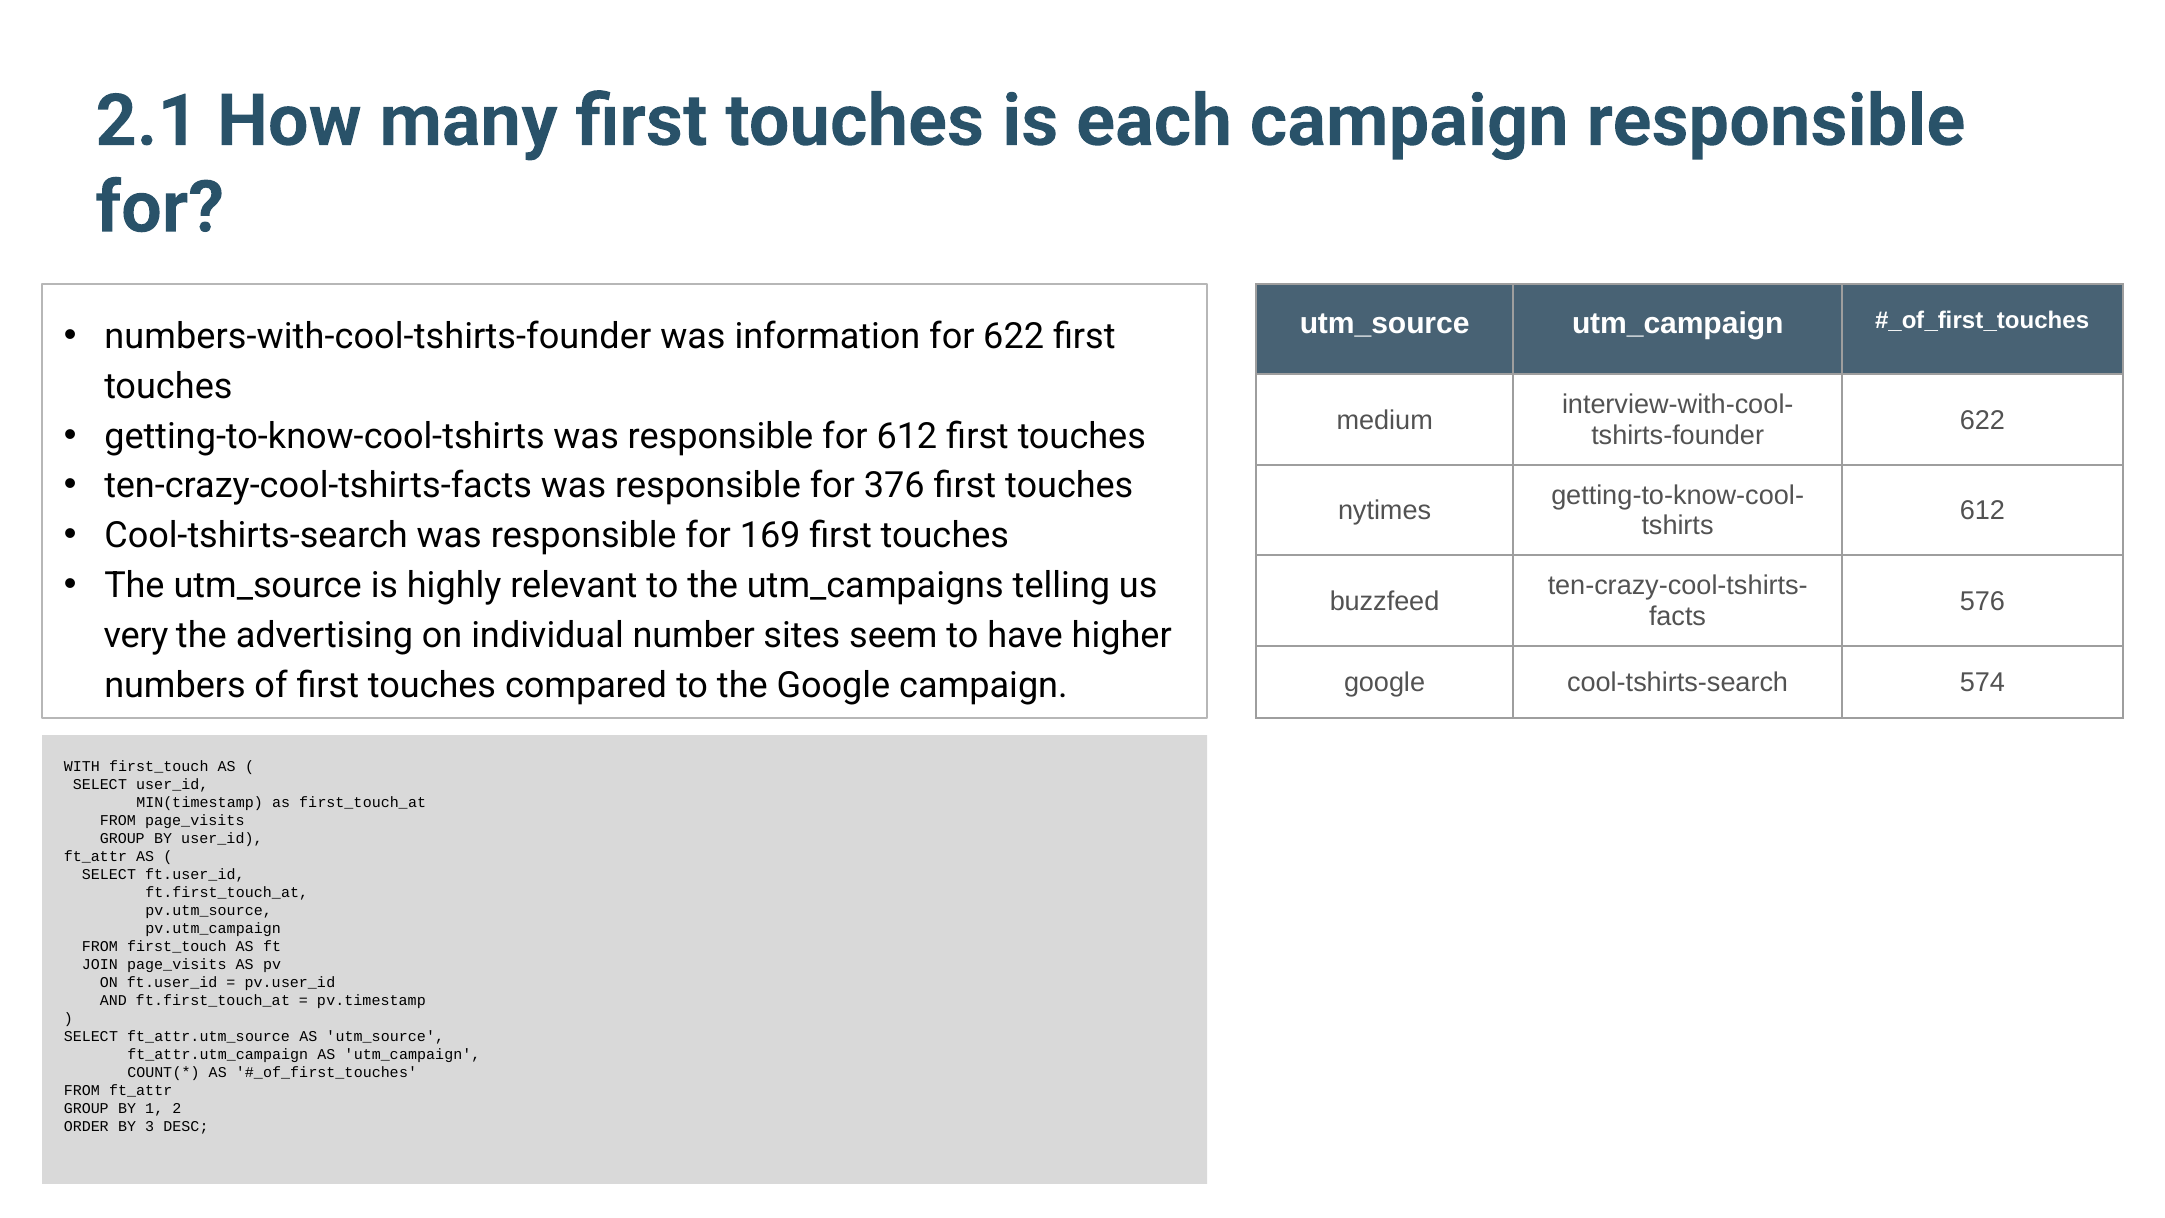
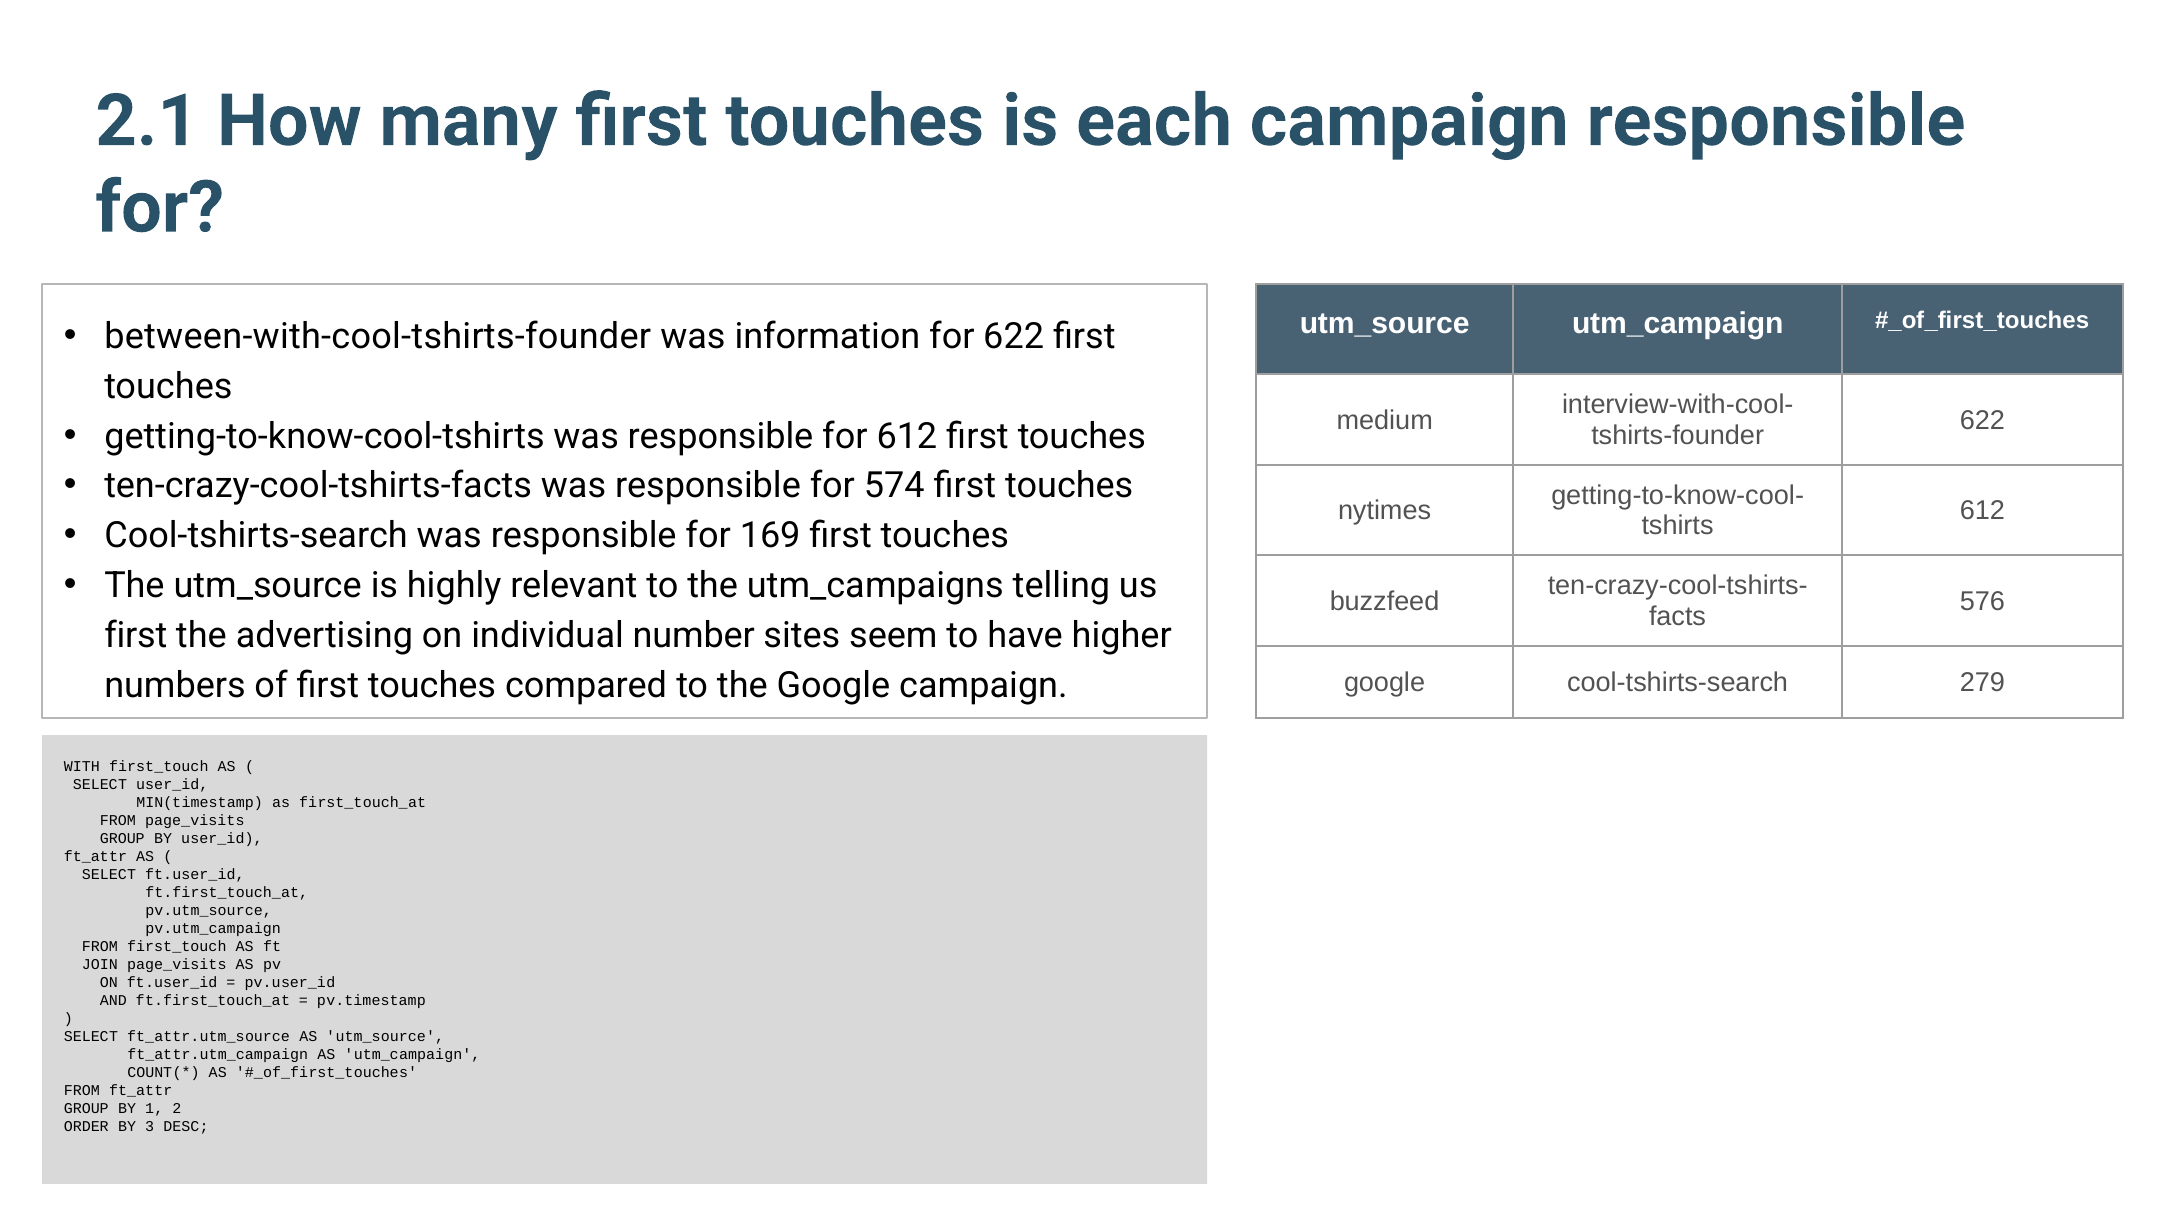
numbers-with-cool-tshirts-founder: numbers-with-cool-tshirts-founder -> between-with-cool-tshirts-founder
376: 376 -> 574
very at (136, 635): very -> first
574: 574 -> 279
